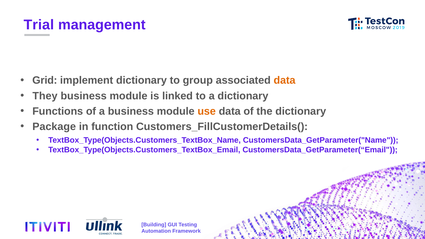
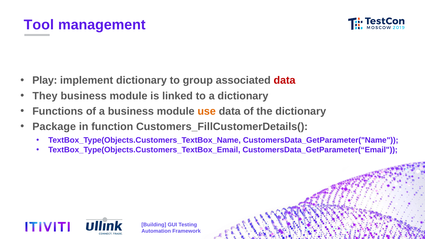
Trial: Trial -> Tool
Grid: Grid -> Play
data at (285, 80) colour: orange -> red
